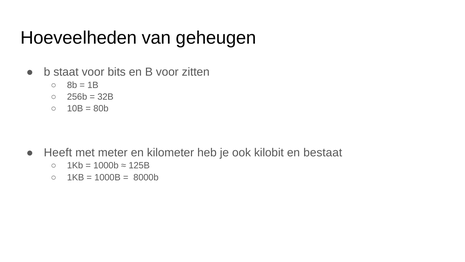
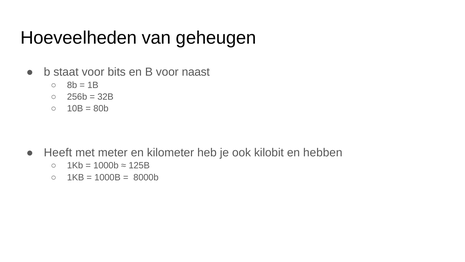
zitten: zitten -> naast
bestaat: bestaat -> hebben
